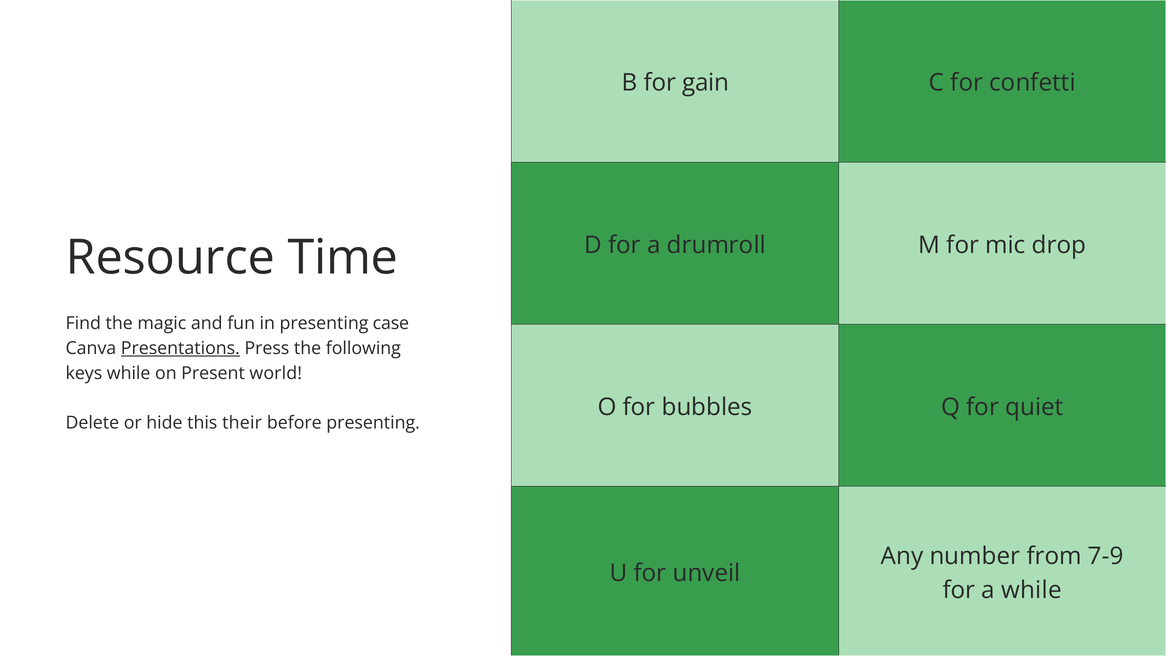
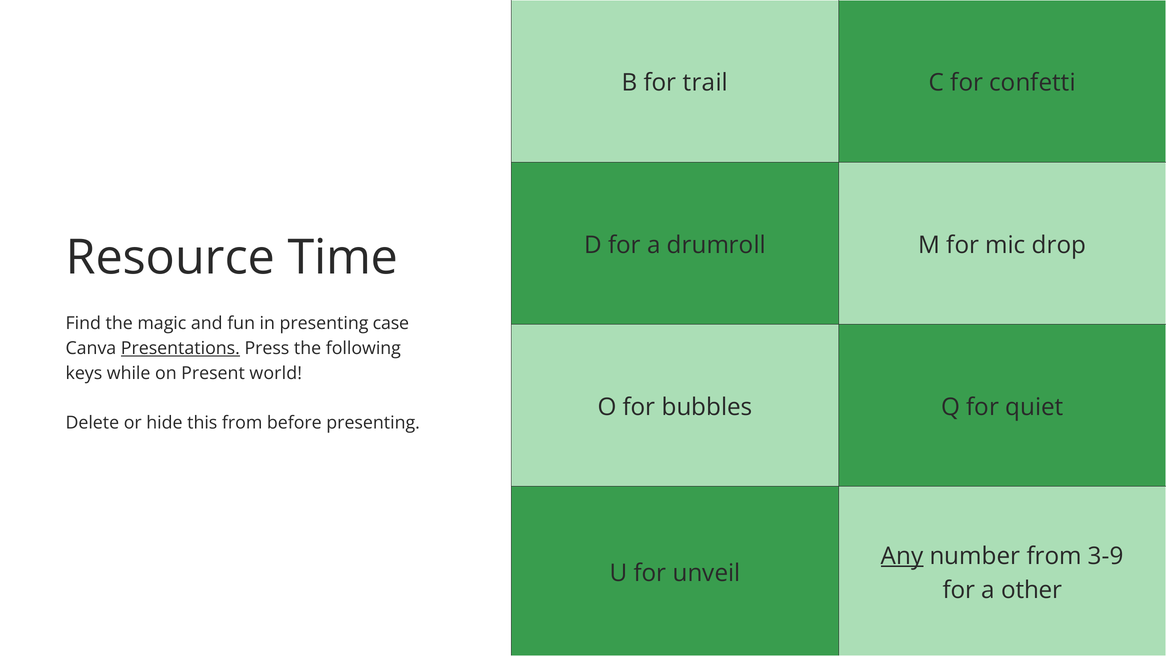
gain: gain -> trail
this their: their -> from
Any underline: none -> present
7-9: 7-9 -> 3-9
a while: while -> other
